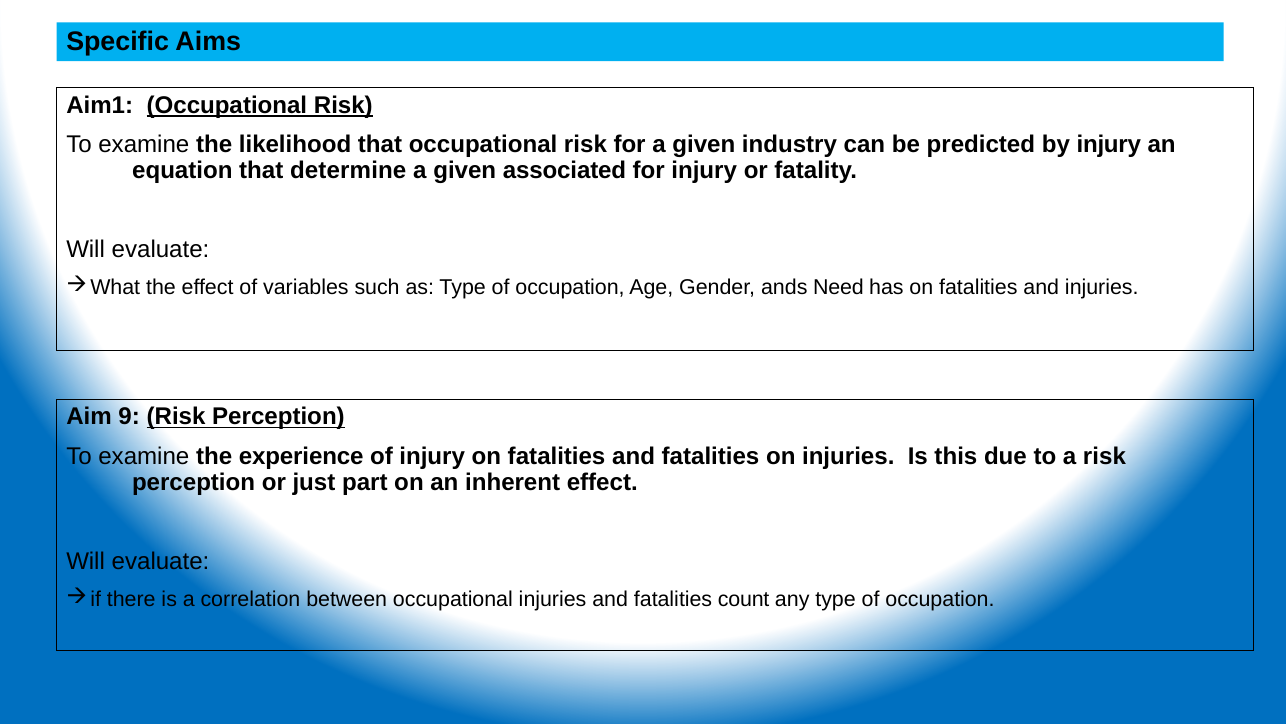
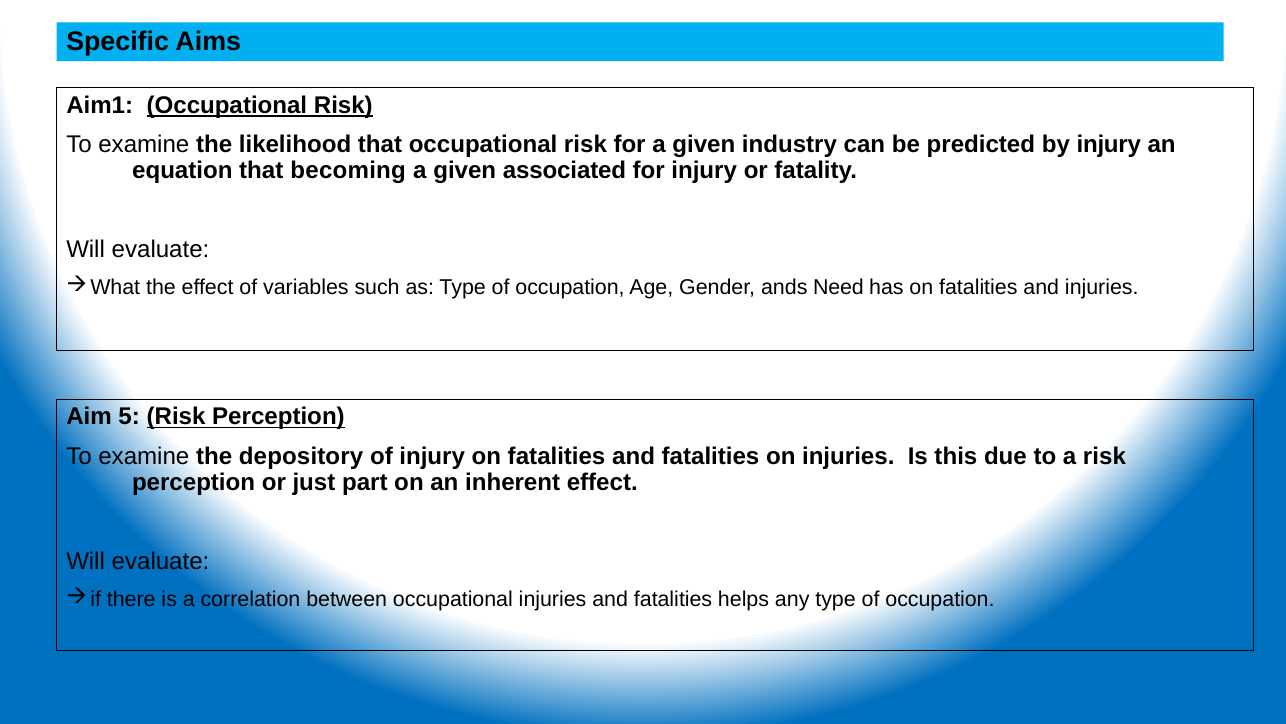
determine: determine -> becoming
9: 9 -> 5
experience: experience -> depository
count: count -> helps
